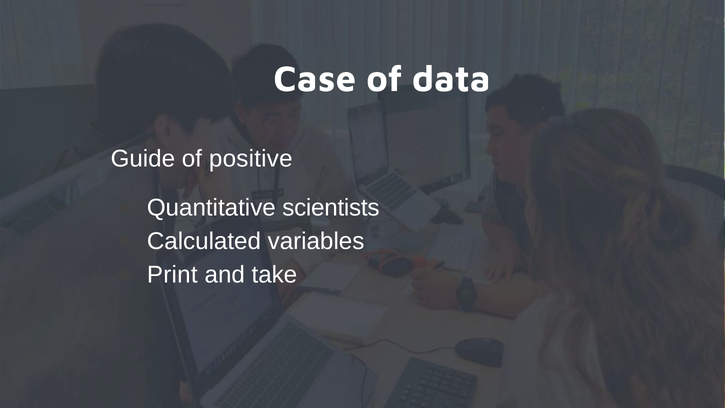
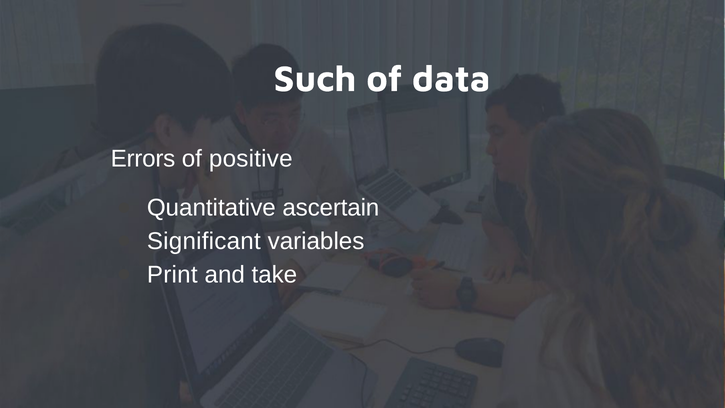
Case: Case -> Such
Guide: Guide -> Errors
scientists: scientists -> ascertain
Calculated: Calculated -> Significant
